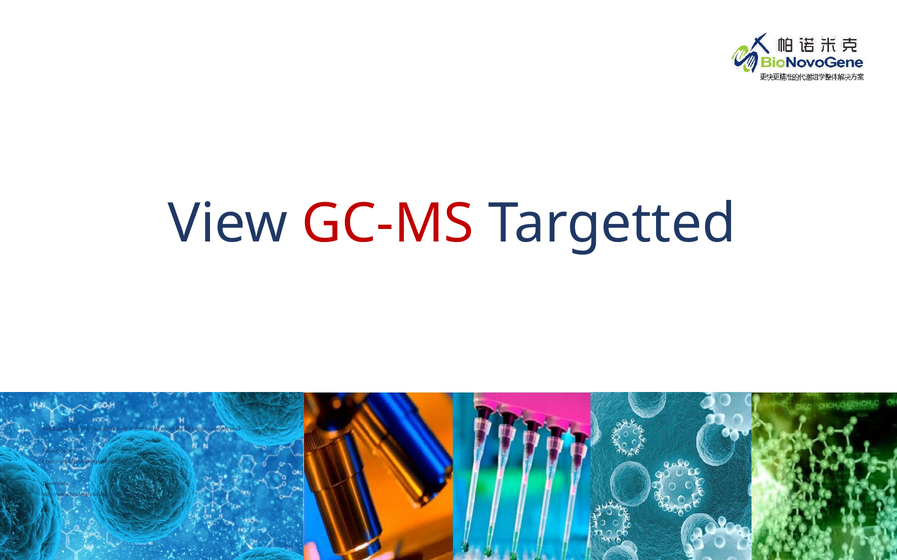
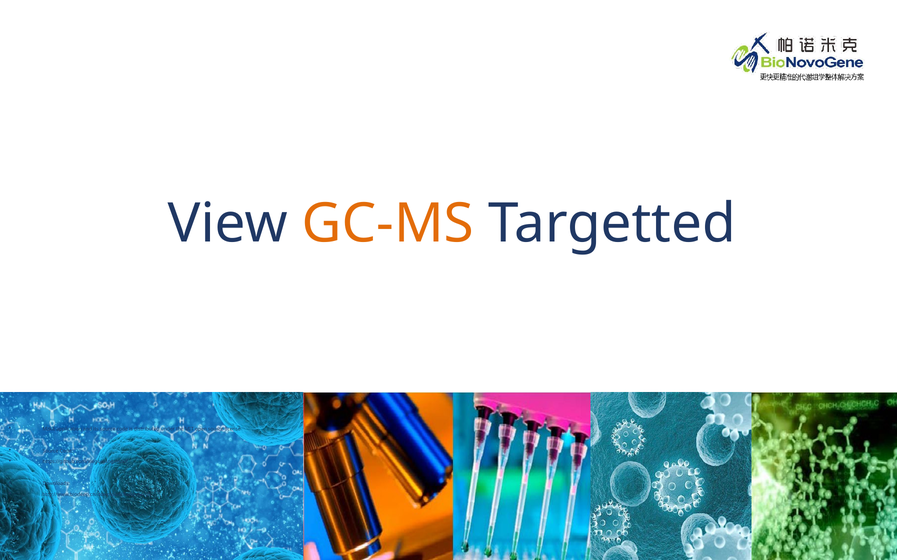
GC-MS colour: red -> orange
